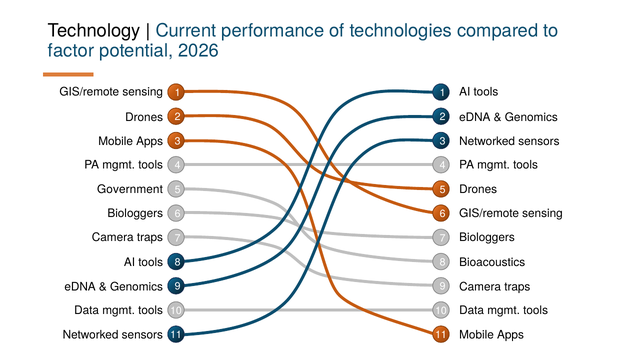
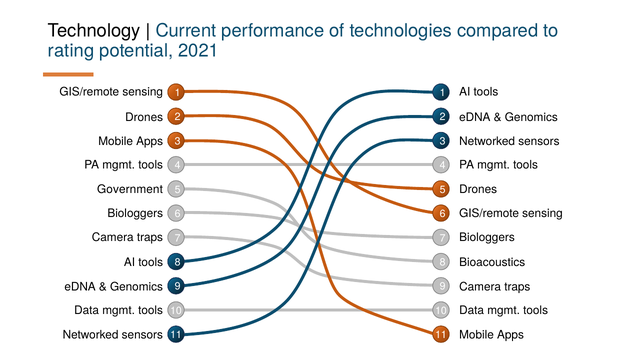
factor: factor -> rating
2026: 2026 -> 2021
